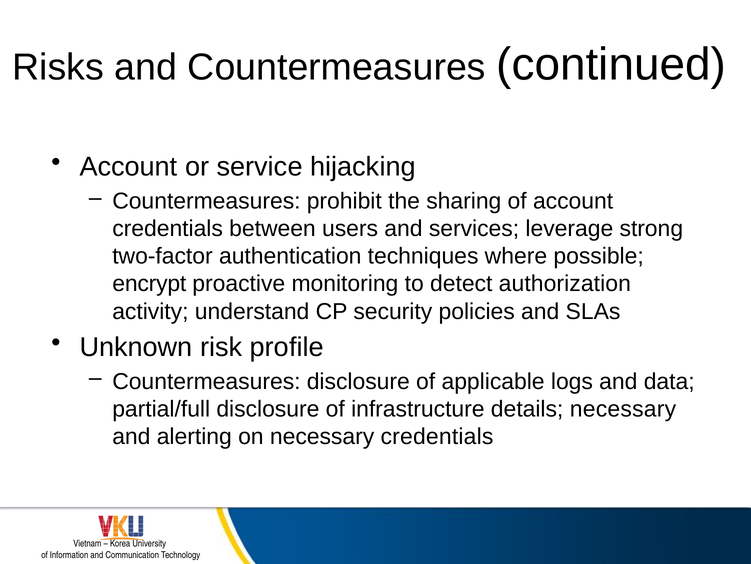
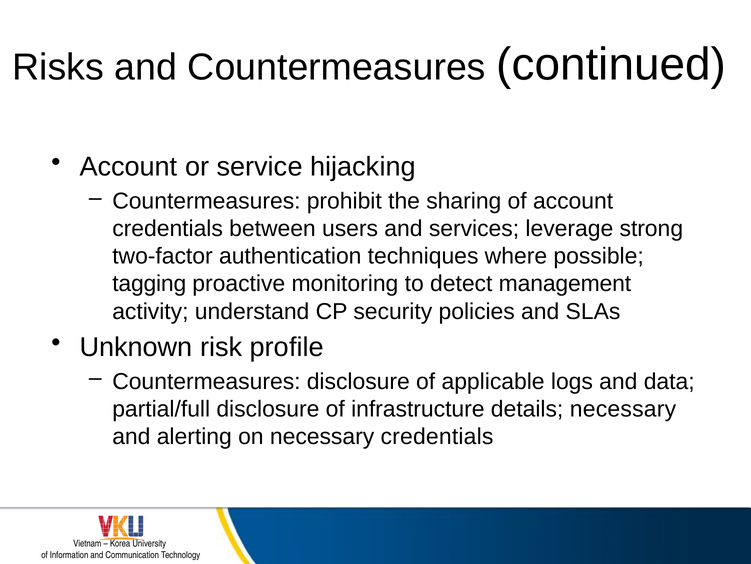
encrypt: encrypt -> tagging
authorization: authorization -> management
